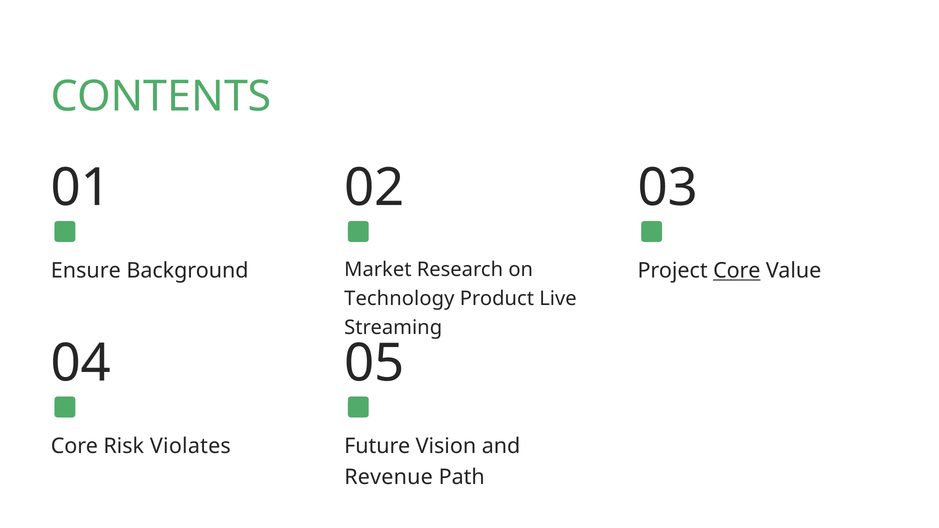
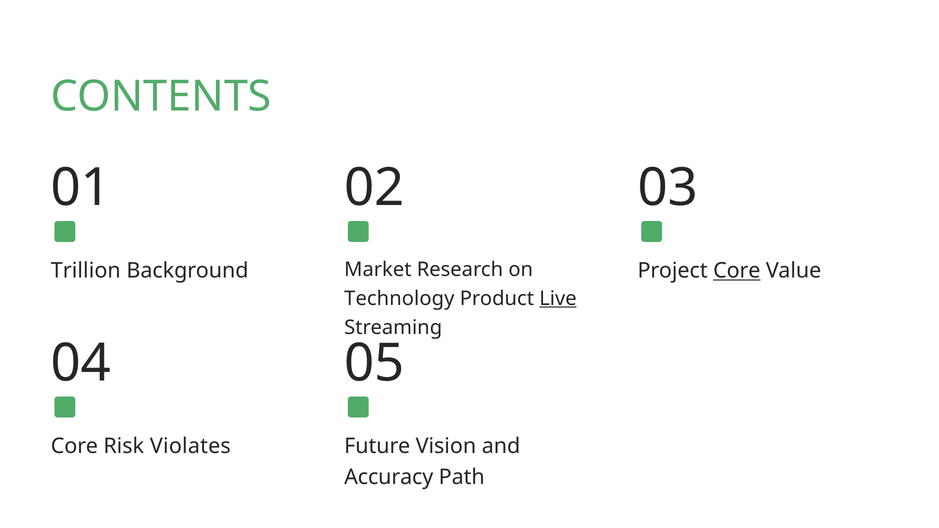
Ensure: Ensure -> Trillion
Live underline: none -> present
Revenue: Revenue -> Accuracy
